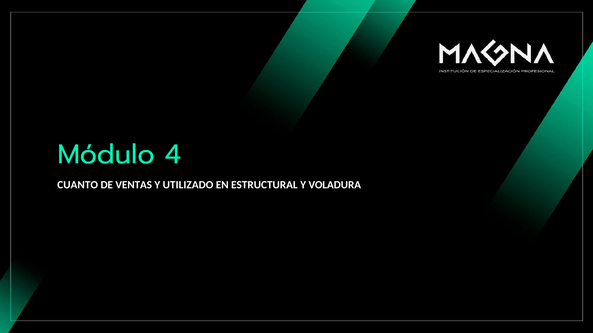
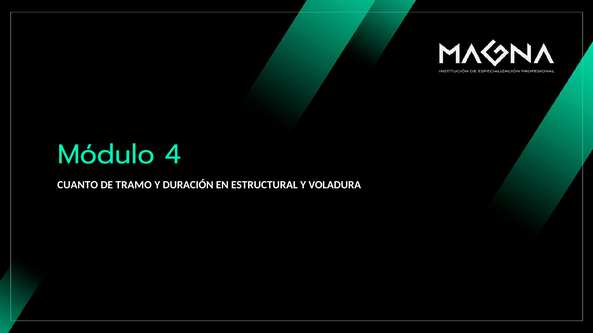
VENTAS: VENTAS -> TRAMO
UTILIZADO: UTILIZADO -> DURACIÓN
